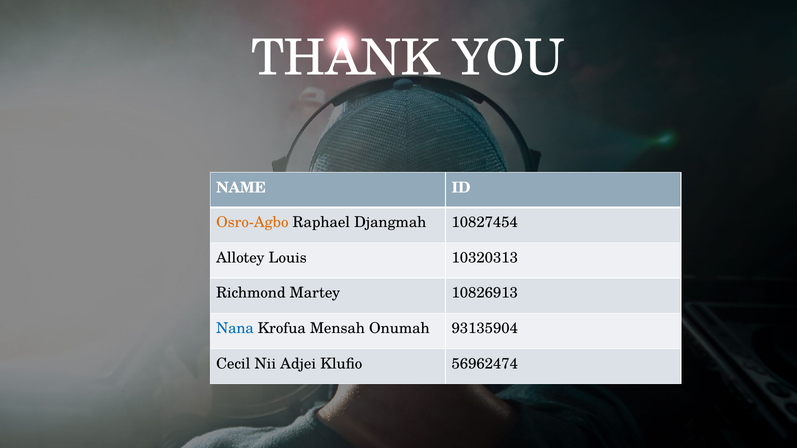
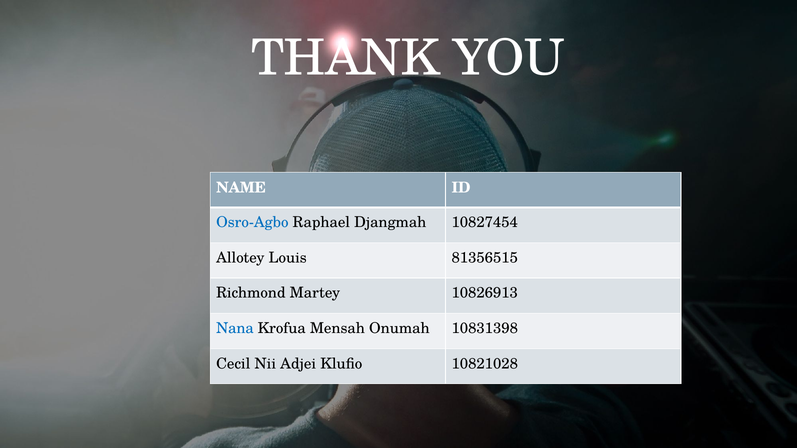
Osro-Agbo colour: orange -> blue
10320313: 10320313 -> 81356515
93135904: 93135904 -> 10831398
56962474: 56962474 -> 10821028
